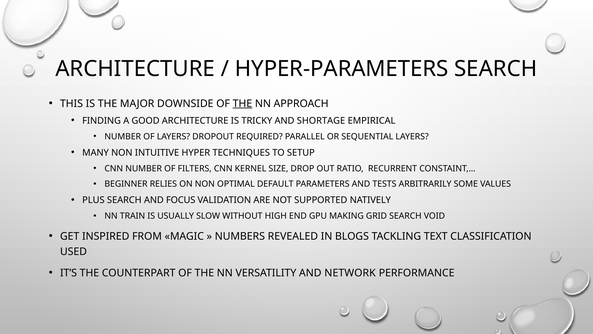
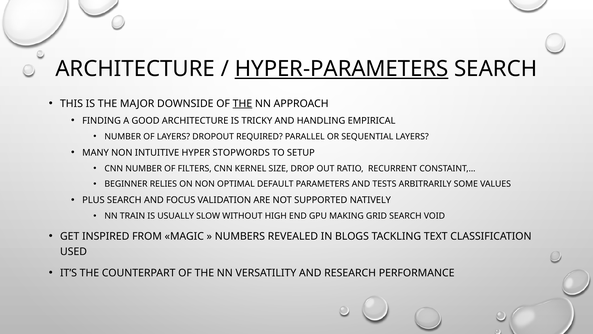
HYPER-PARAMETERS underline: none -> present
SHORTAGE: SHORTAGE -> HANDLING
TECHNIQUES: TECHNIQUES -> STOPWORDS
NETWORK: NETWORK -> RESEARCH
